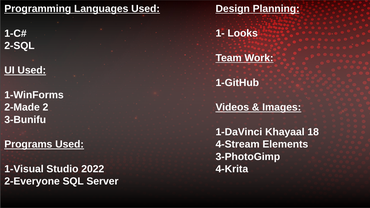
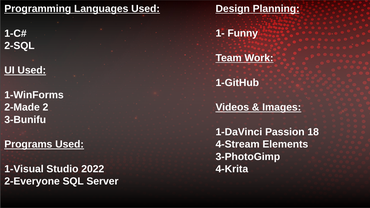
Looks: Looks -> Funny
Khayaal: Khayaal -> Passion
